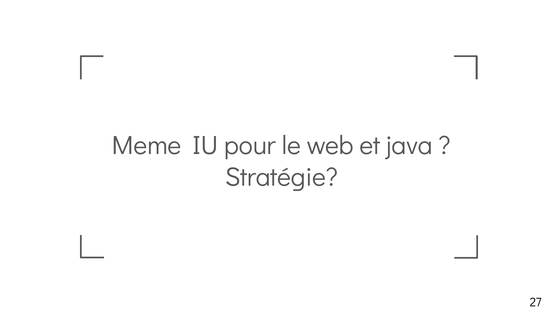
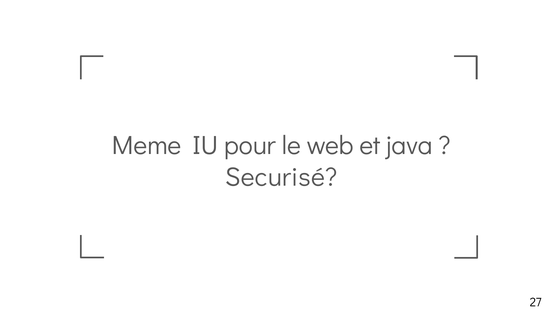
Stratégie: Stratégie -> Securisé
